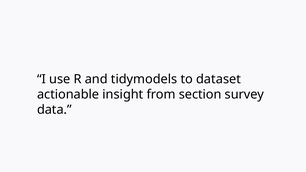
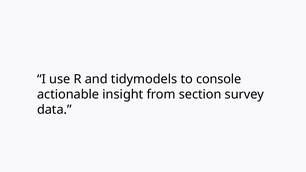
dataset: dataset -> console
